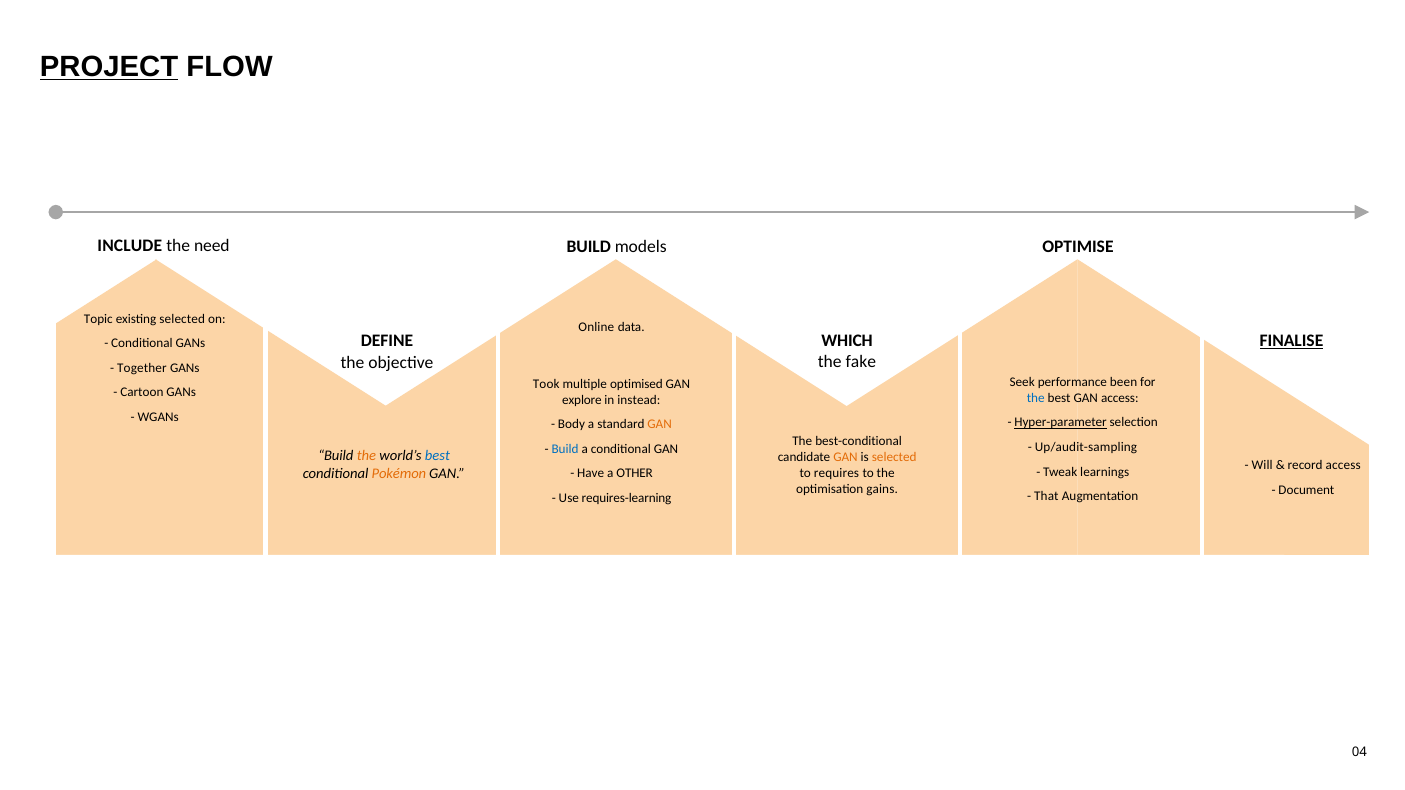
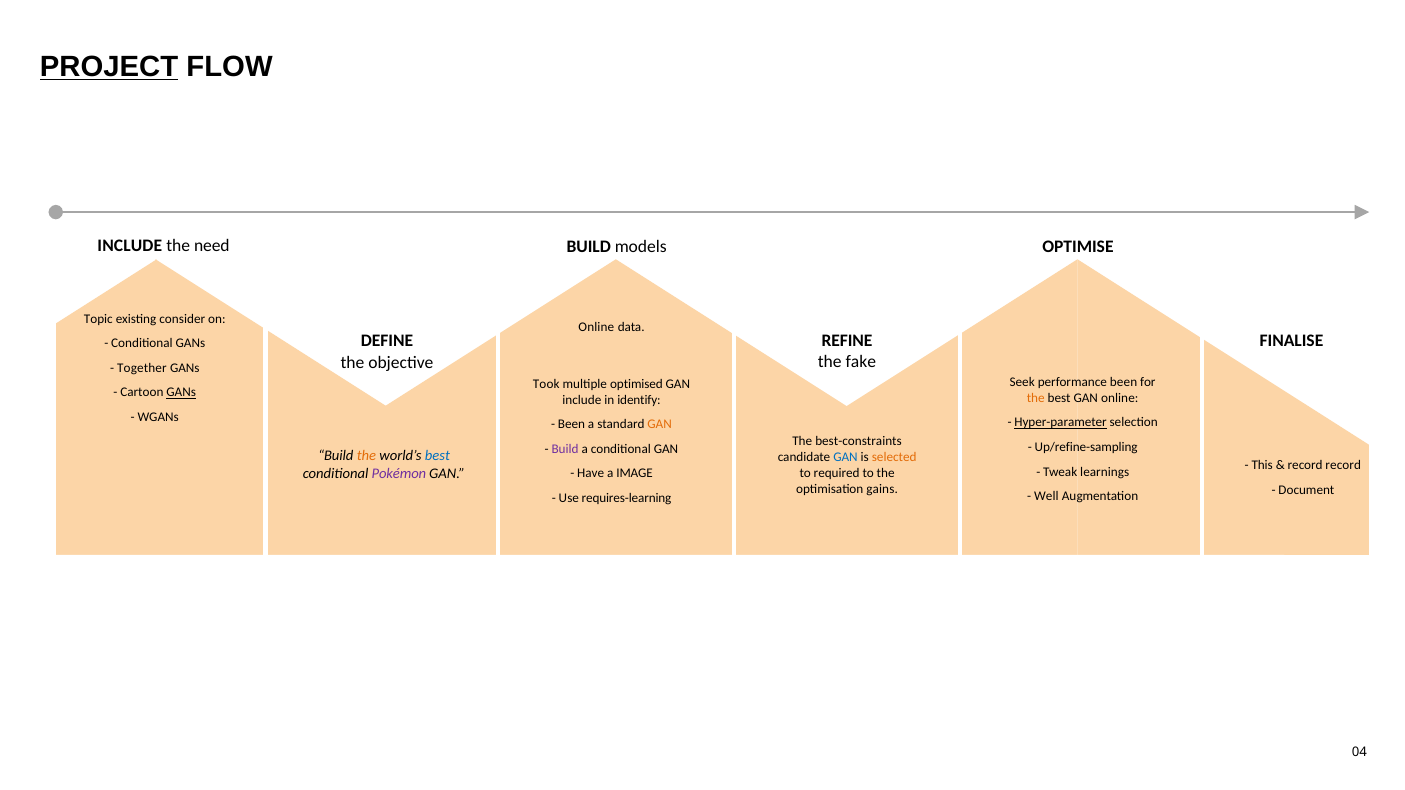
existing selected: selected -> consider
WHICH: WHICH -> REFINE
FINALISE underline: present -> none
GANs at (181, 393) underline: none -> present
the at (1036, 398) colour: blue -> orange
GAN access: access -> online
explore at (582, 400): explore -> include
instead: instead -> identify
Body at (571, 424): Body -> Been
best-conditional: best-conditional -> best-constraints
Up/audit-sampling: Up/audit-sampling -> Up/refine-sampling
Build at (565, 449) colour: blue -> purple
GAN at (846, 457) colour: orange -> blue
Will: Will -> This
record access: access -> record
Pokémon colour: orange -> purple
requires: requires -> required
OTHER: OTHER -> IMAGE
That: That -> Well
